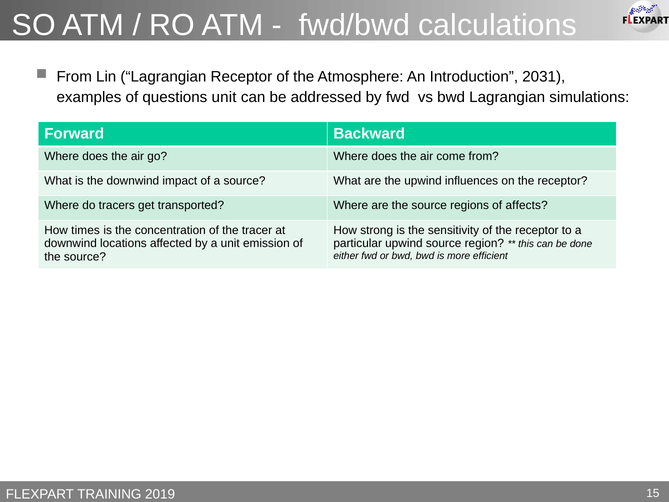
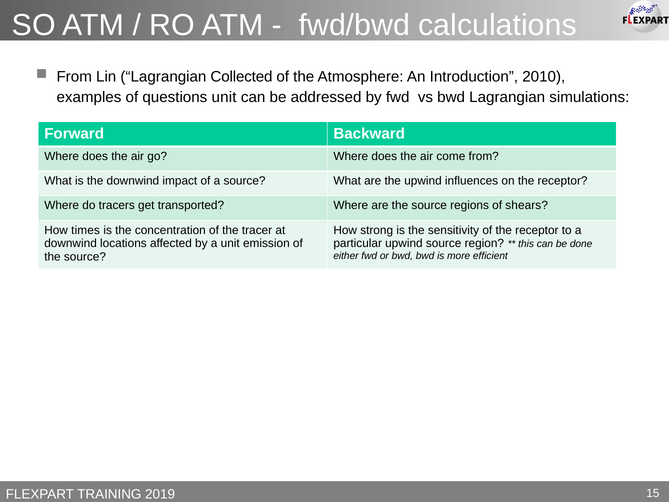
Lagrangian Receptor: Receptor -> Collected
2031: 2031 -> 2010
affects: affects -> shears
